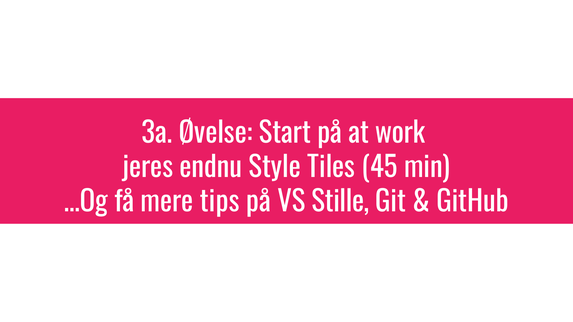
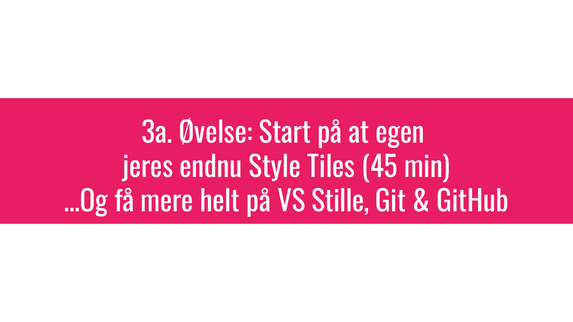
work: work -> egen
tips: tips -> helt
